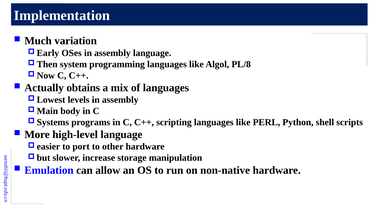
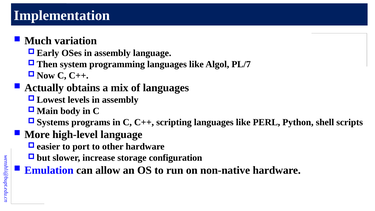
PL/8: PL/8 -> PL/7
manipulation: manipulation -> configuration
